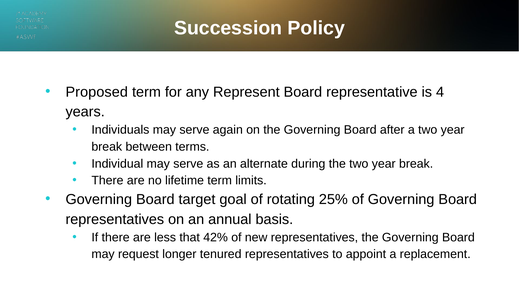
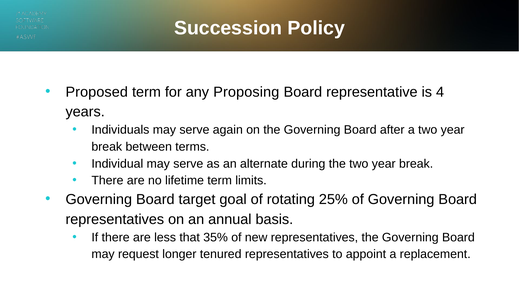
Represent: Represent -> Proposing
42%: 42% -> 35%
